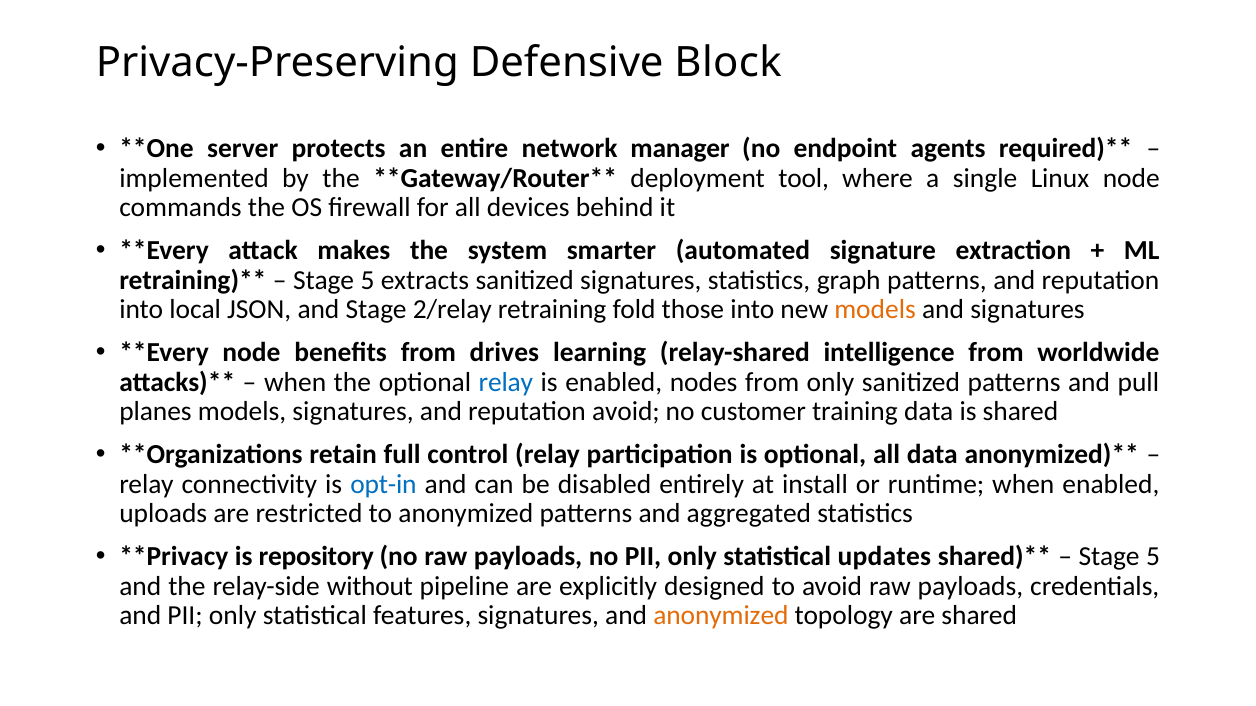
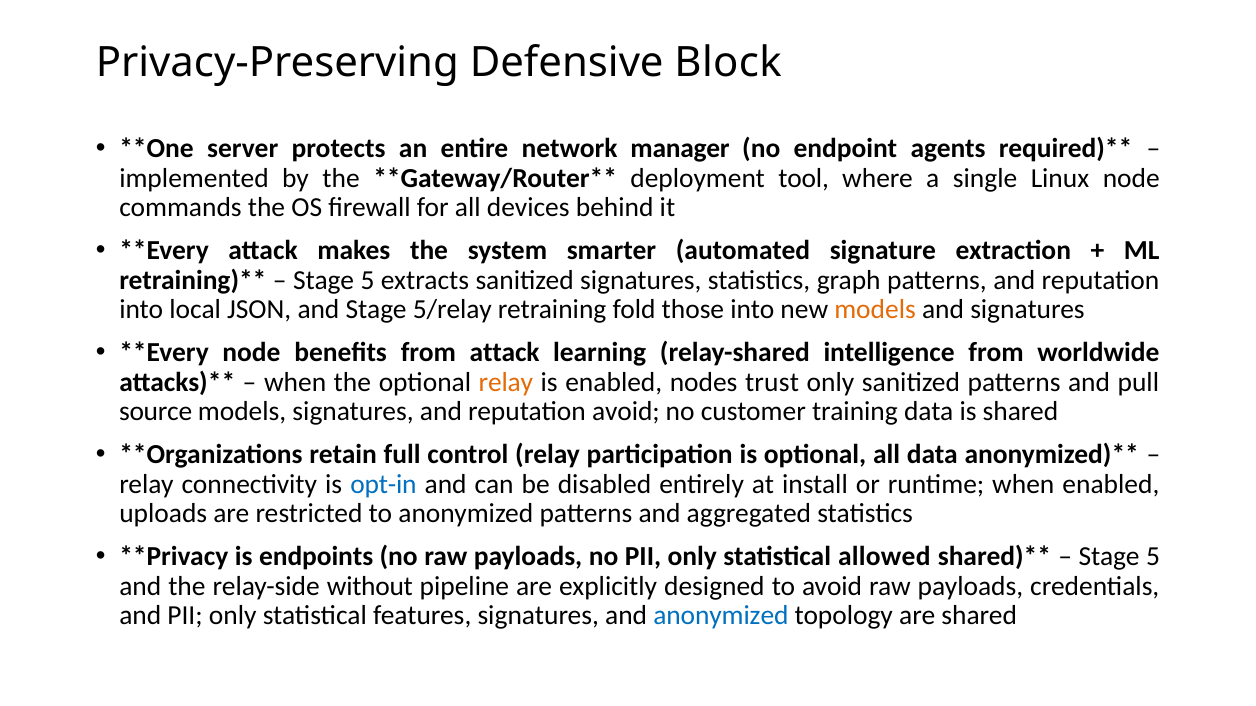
2/relay: 2/relay -> 5/relay
from drives: drives -> attack
relay at (506, 382) colour: blue -> orange
nodes from: from -> trust
planes: planes -> source
repository: repository -> endpoints
updates: updates -> allowed
anonymized at (721, 616) colour: orange -> blue
